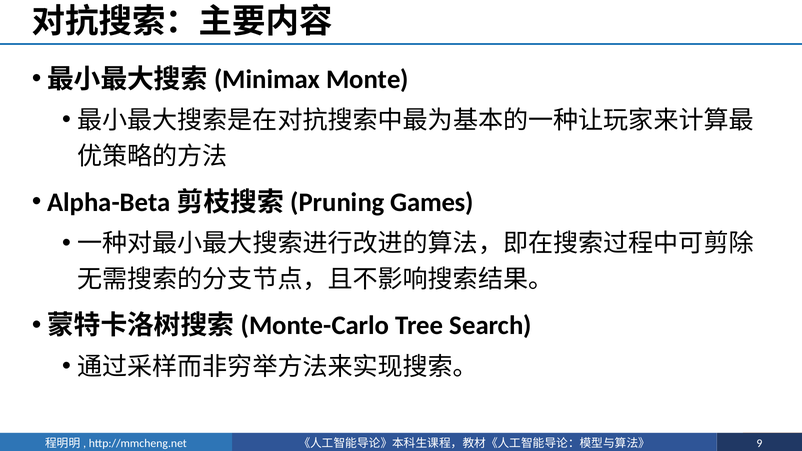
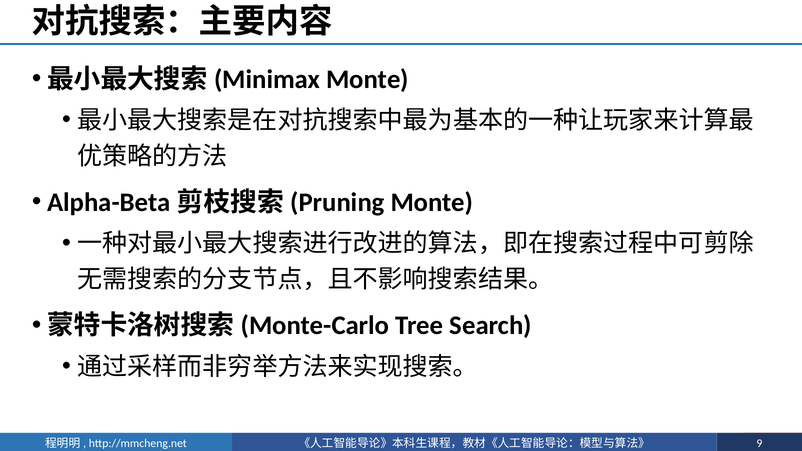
Games at (432, 203): Games -> Monte
